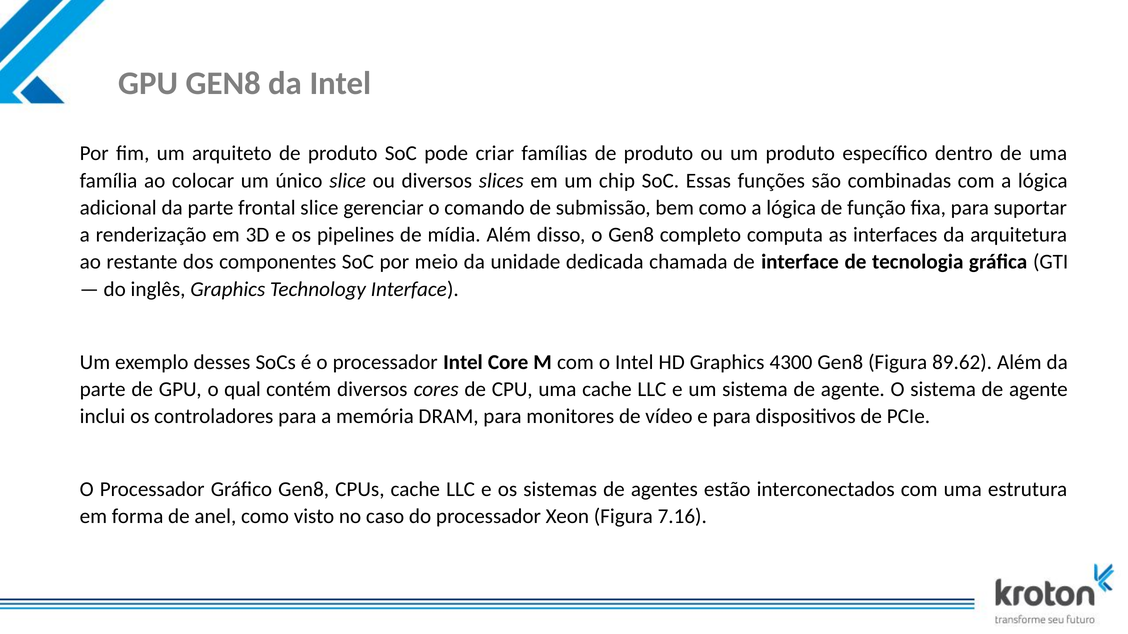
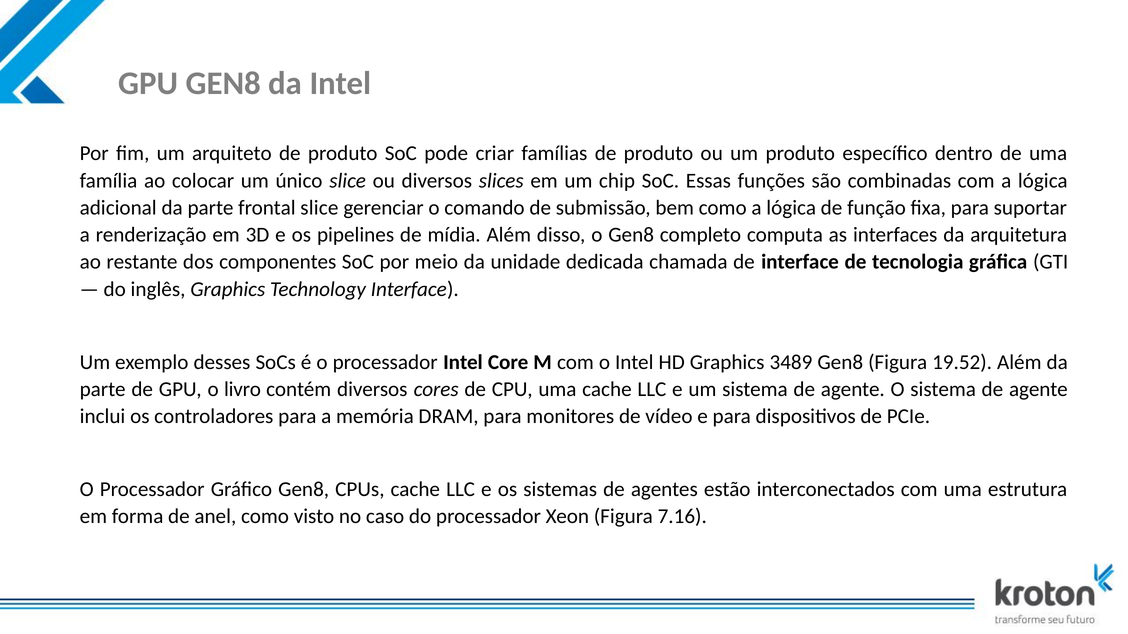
4300: 4300 -> 3489
89.62: 89.62 -> 19.52
qual: qual -> livro
